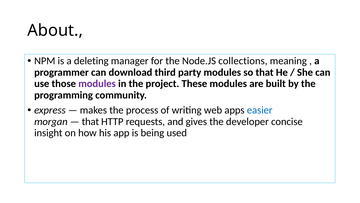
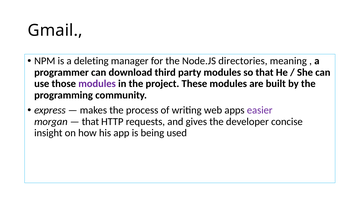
About: About -> Gmail
collections: collections -> directories
easier colour: blue -> purple
